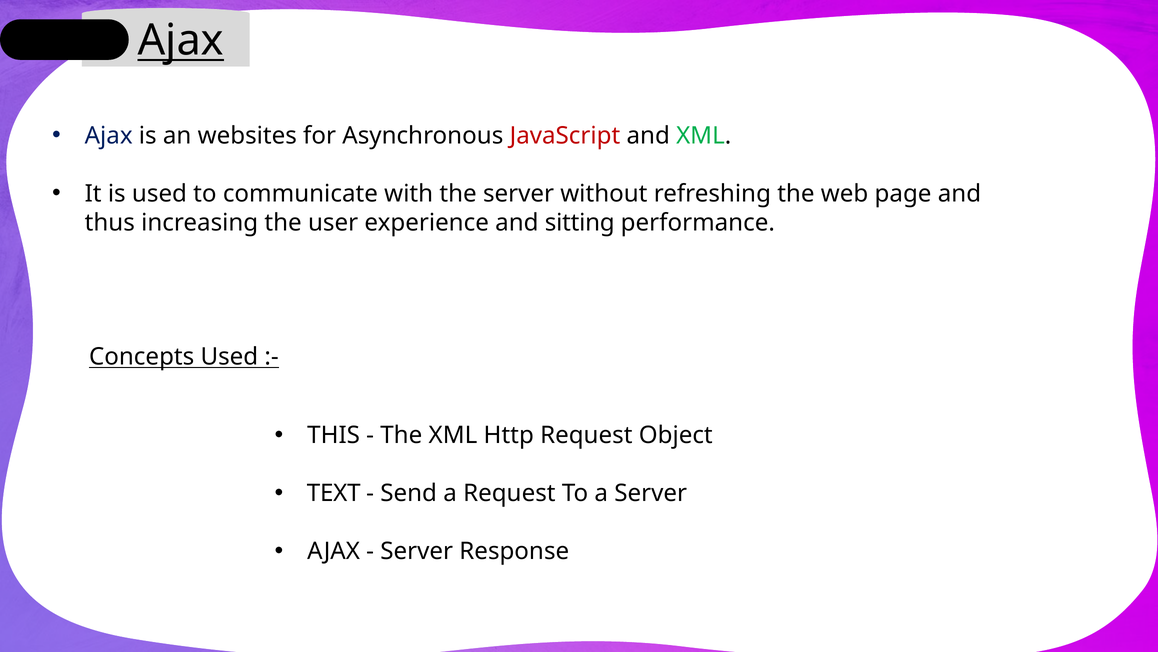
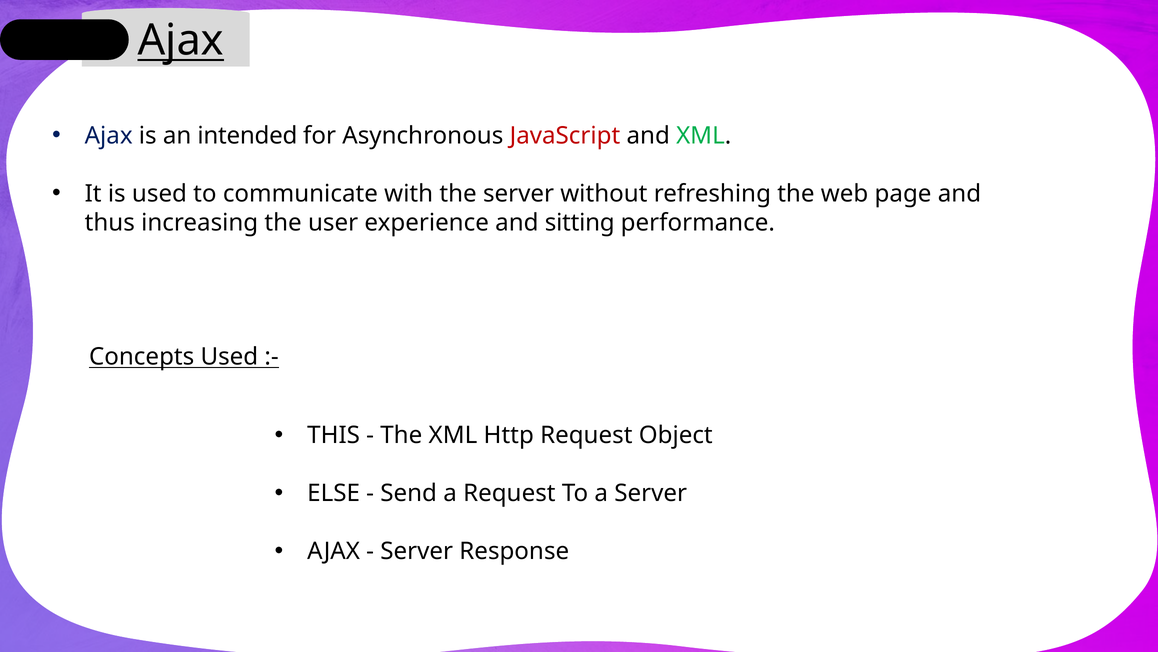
websites: websites -> intended
TEXT: TEXT -> ELSE
